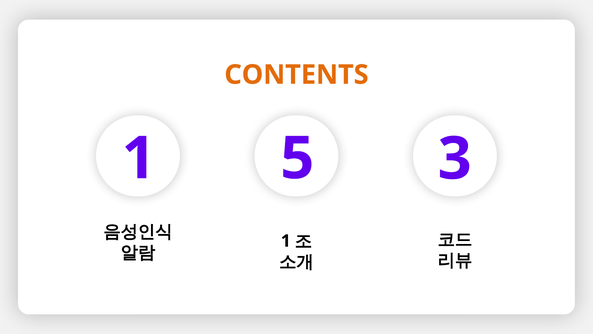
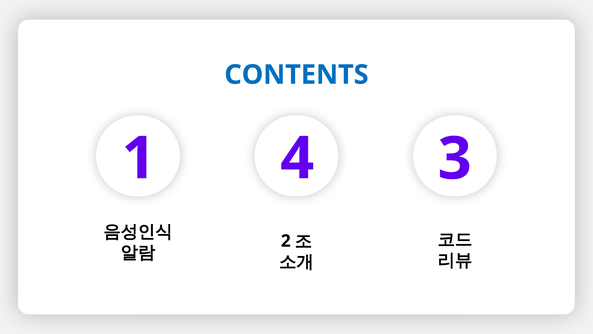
CONTENTS colour: orange -> blue
5: 5 -> 4
1 at (286, 241): 1 -> 2
